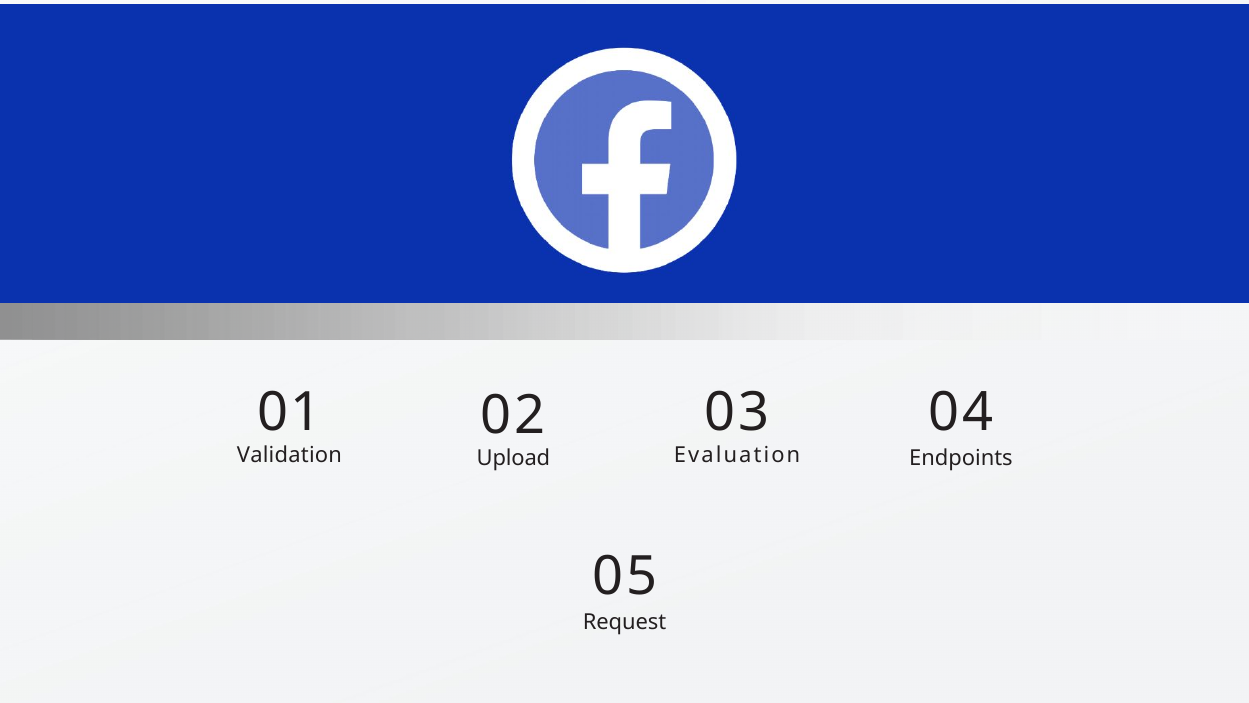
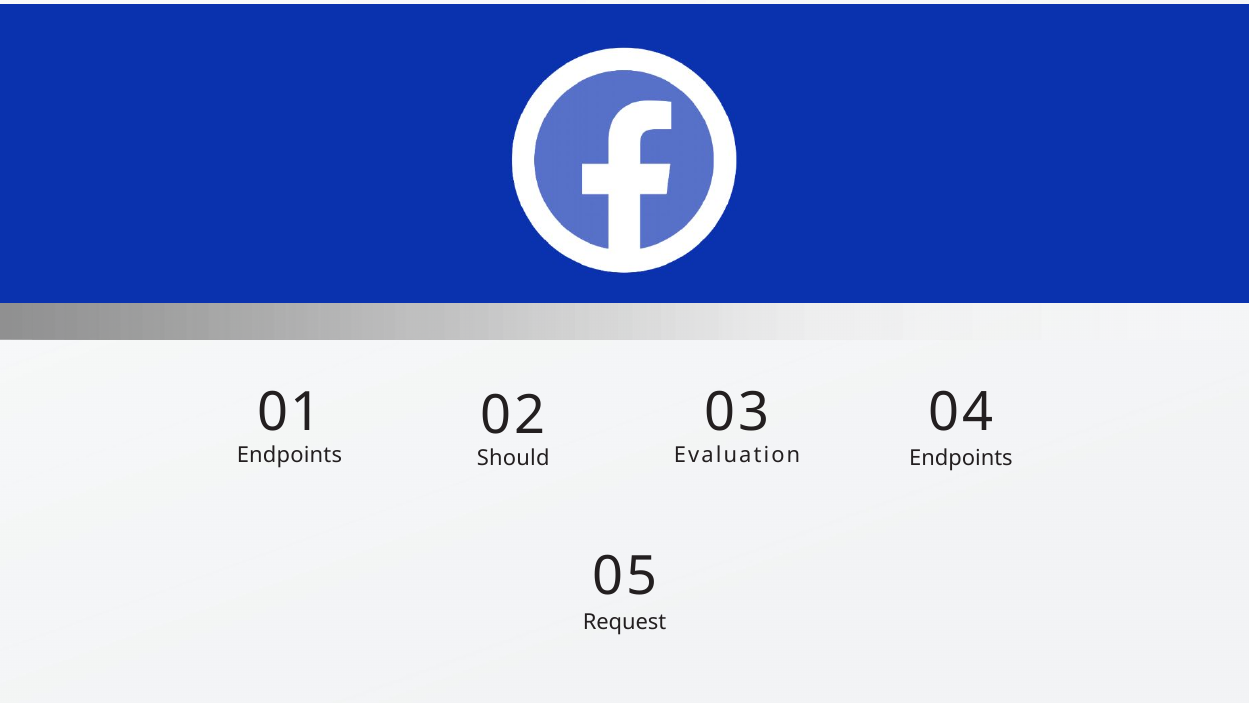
Validation at (289, 455): Validation -> Endpoints
Upload: Upload -> Should
